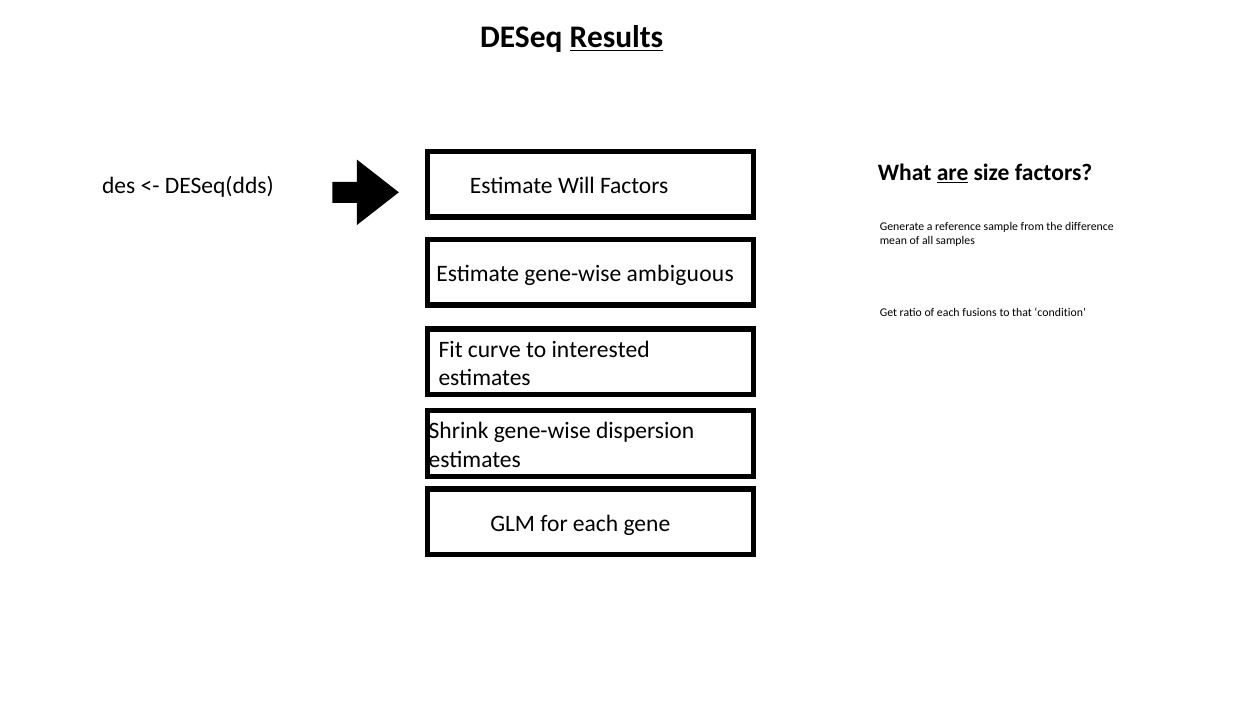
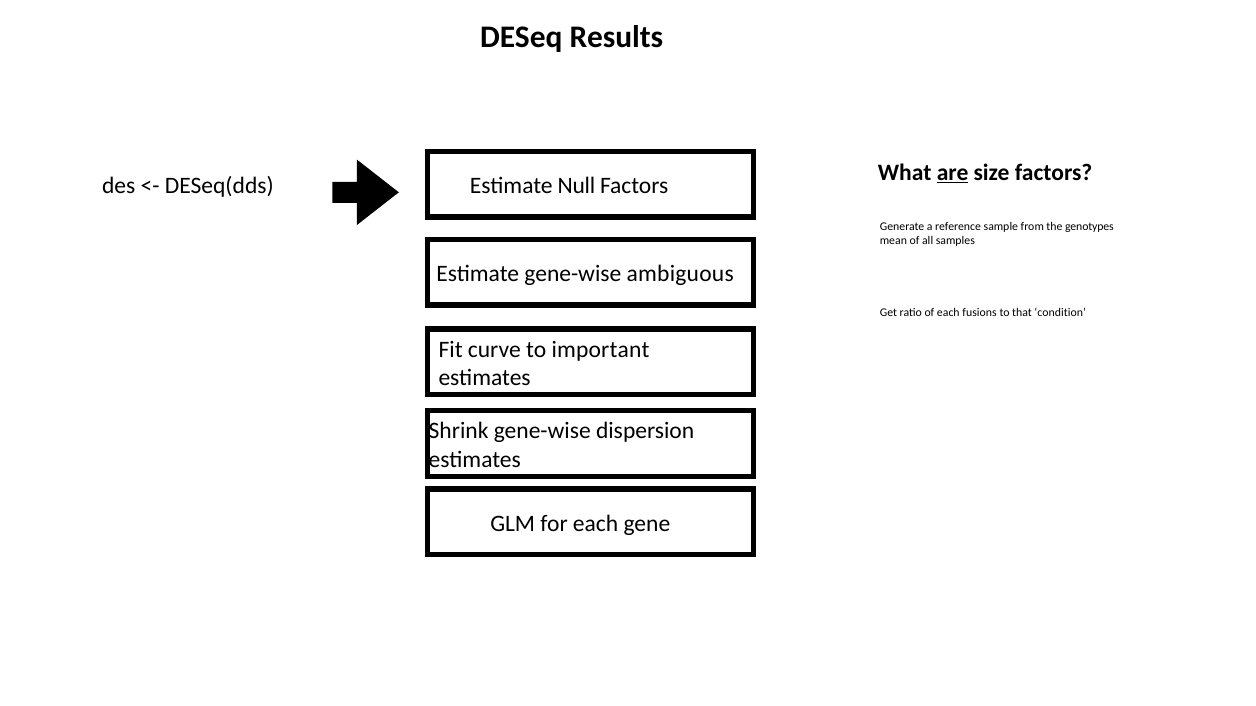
Results underline: present -> none
Will: Will -> Null
difference: difference -> genotypes
interested: interested -> important
